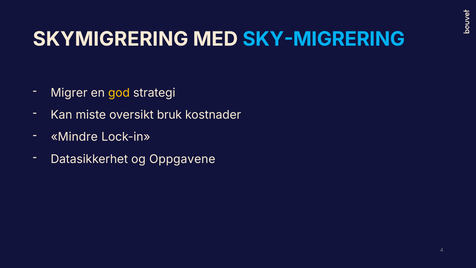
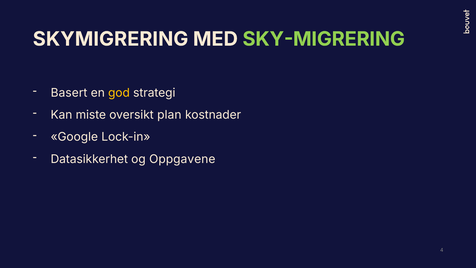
SKY-MIGRERING colour: light blue -> light green
Migrer: Migrer -> Basert
bruk: bruk -> plan
Mindre: Mindre -> Google
